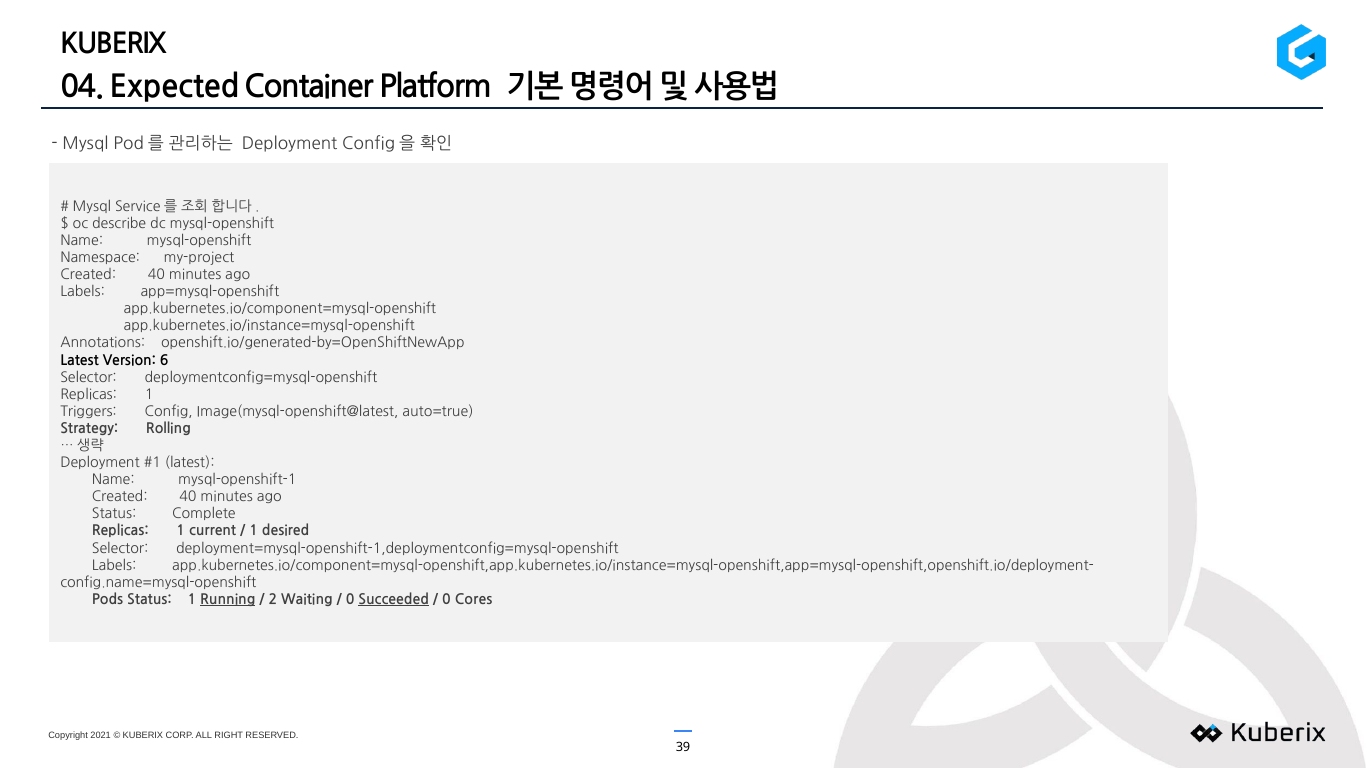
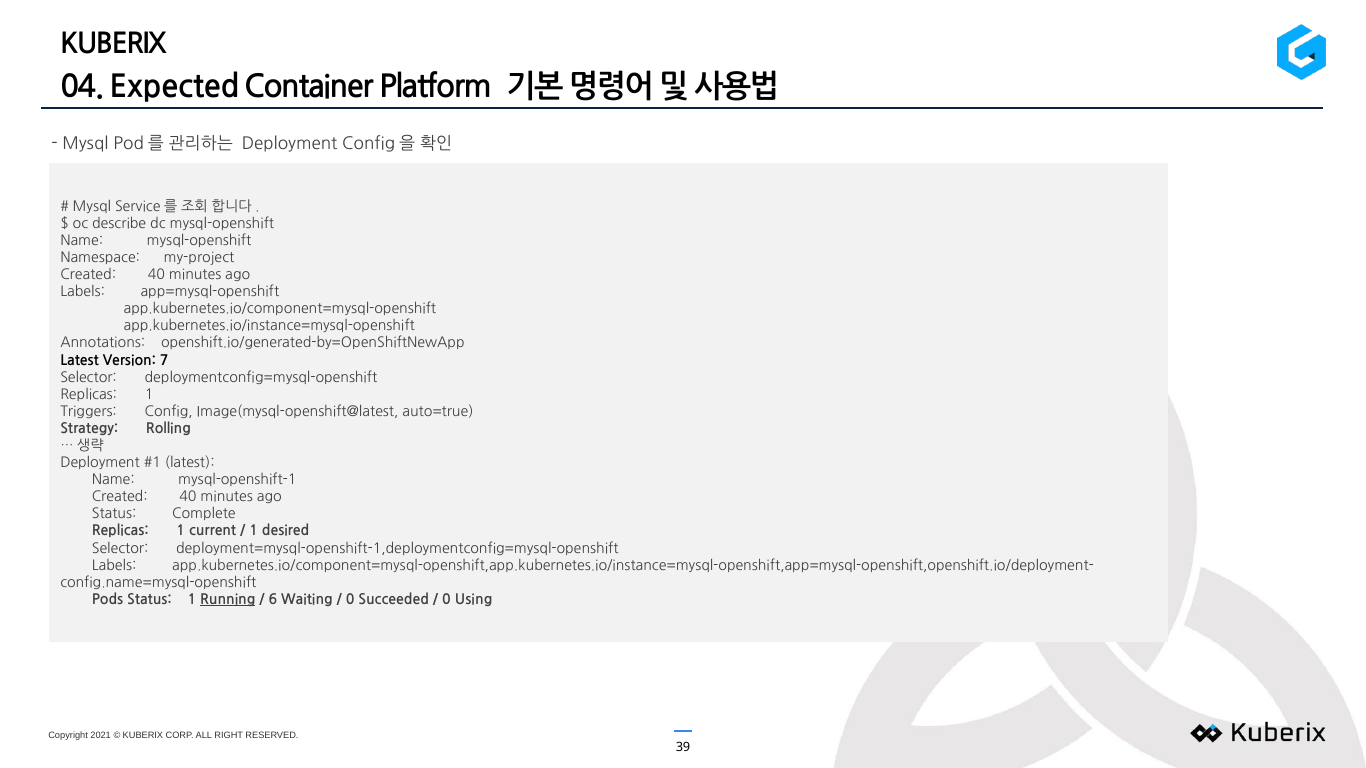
6: 6 -> 7
2: 2 -> 6
Succeeded underline: present -> none
Cores: Cores -> Using
